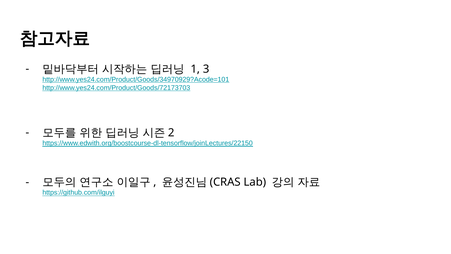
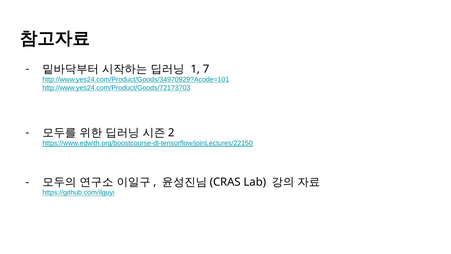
3: 3 -> 7
